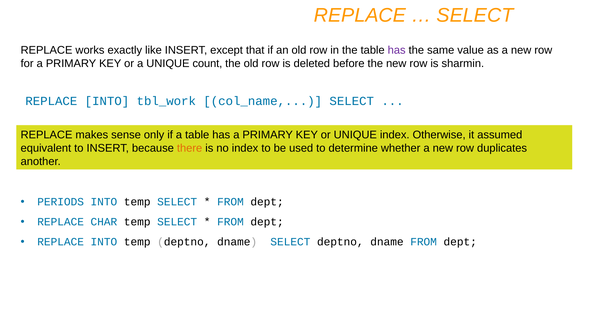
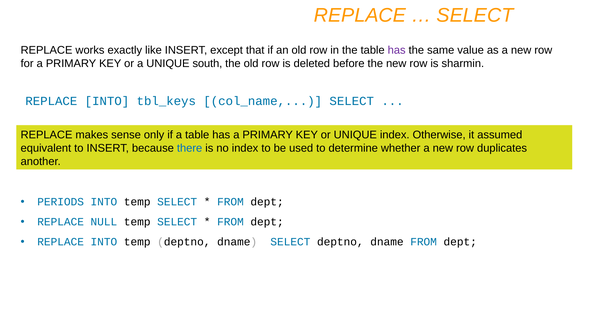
count: count -> south
tbl_work: tbl_work -> tbl_keys
there colour: orange -> blue
CHAR: CHAR -> NULL
